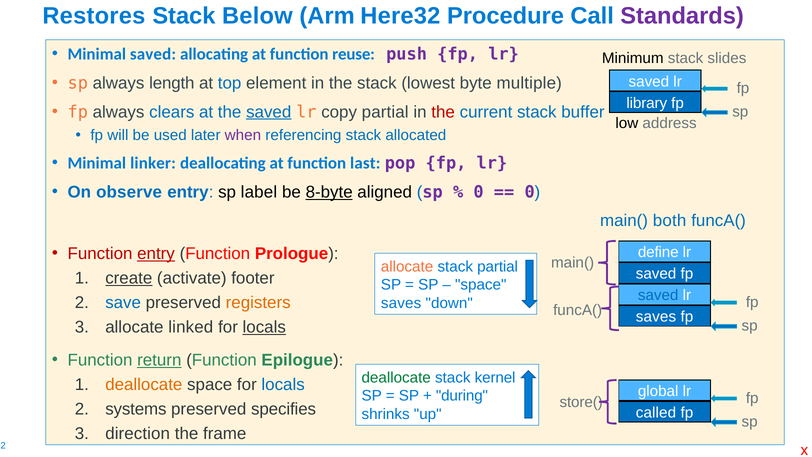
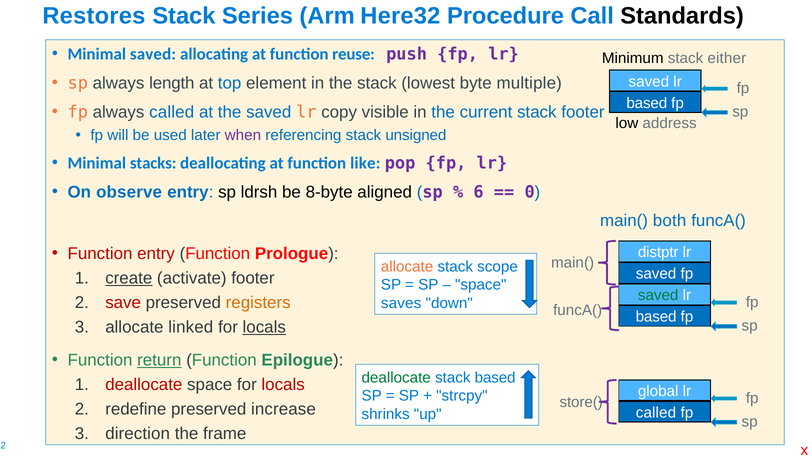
Below: Below -> Series
Standards colour: purple -> black
slides: slides -> either
library at (647, 103): library -> based
always clears: clears -> called
saved at (269, 112) underline: present -> none
copy partial: partial -> visible
the at (443, 112) colour: red -> blue
stack buffer: buffer -> footer
allocated: allocated -> unsigned
linker: linker -> stacks
last: last -> like
label: label -> ldrsh
8-byte underline: present -> none
0 at (479, 192): 0 -> 6
entry at (156, 254) underline: present -> none
define: define -> distptr
stack partial: partial -> scope
saved at (658, 295) colour: blue -> green
save colour: blue -> red
saves at (656, 317): saves -> based
stack kernel: kernel -> based
deallocate at (144, 384) colour: orange -> red
locals at (283, 384) colour: blue -> red
during: during -> strcpy
systems: systems -> redefine
specifies: specifies -> increase
